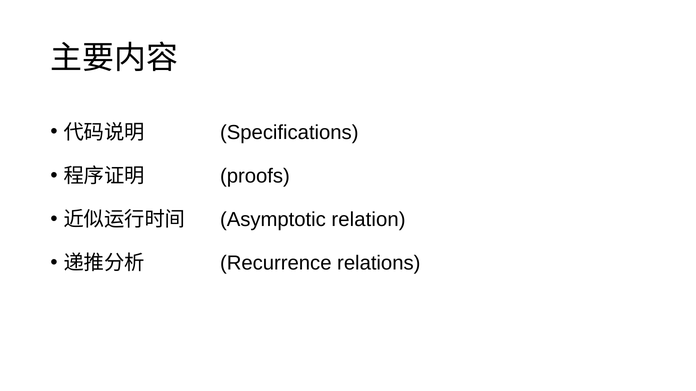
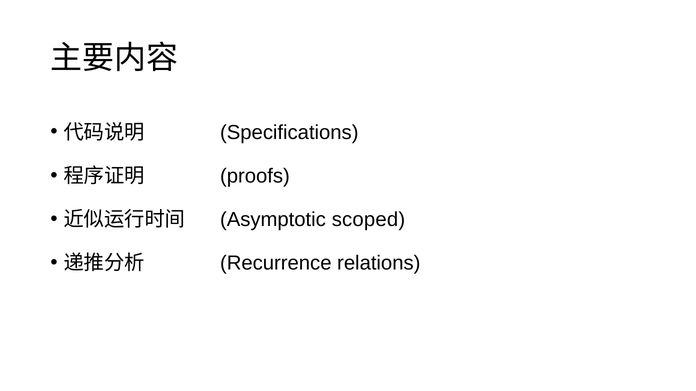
relation: relation -> scoped
